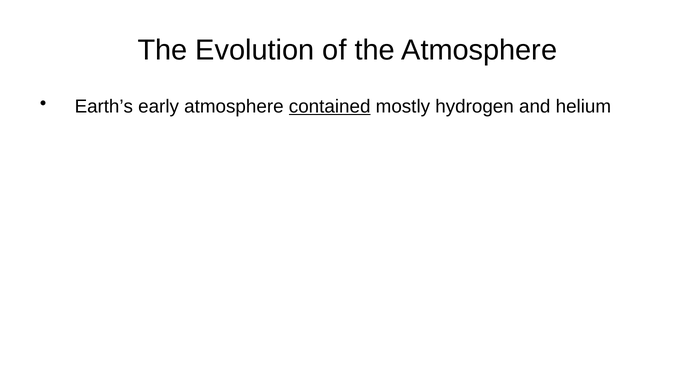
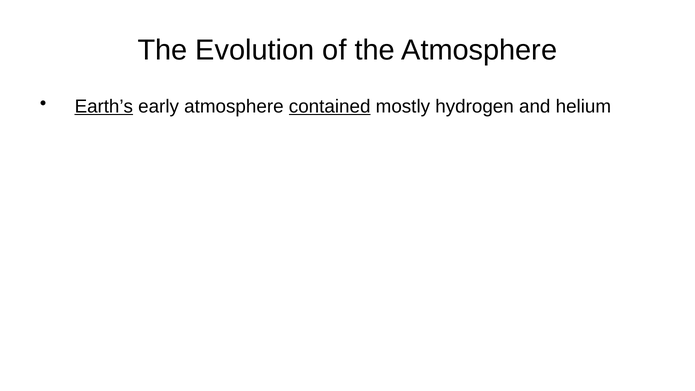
Earth’s underline: none -> present
